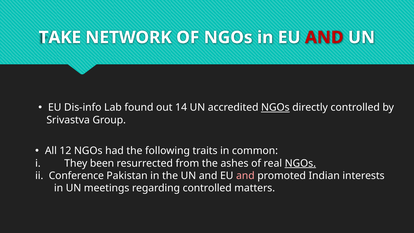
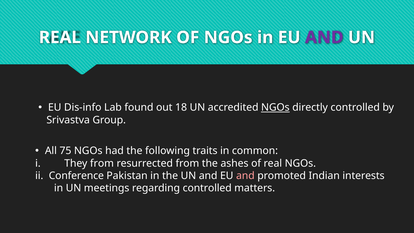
TAKE at (60, 37): TAKE -> REAL
AND at (324, 37) colour: red -> purple
14: 14 -> 18
12: 12 -> 75
They been: been -> from
NGOs at (300, 163) underline: present -> none
